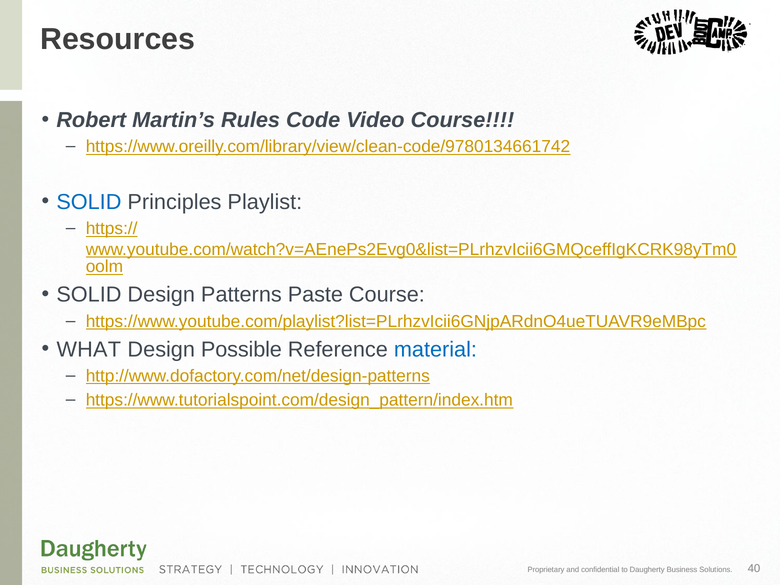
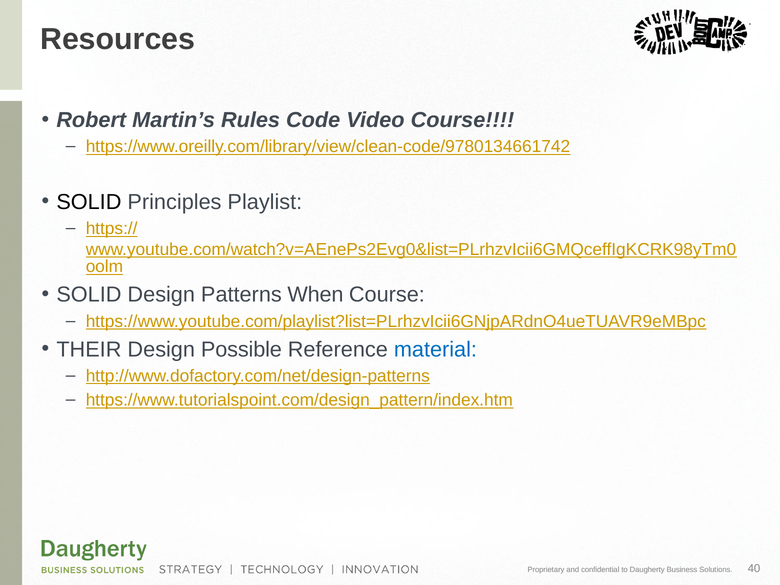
SOLID at (89, 202) colour: blue -> black
Paste: Paste -> When
WHAT: WHAT -> THEIR
